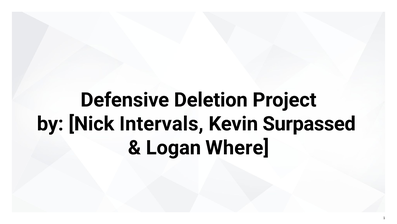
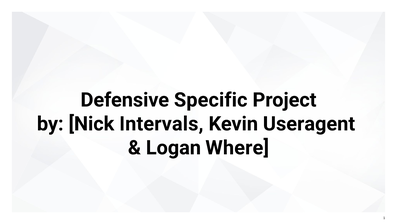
Deletion: Deletion -> Specific
Surpassed: Surpassed -> Useragent
